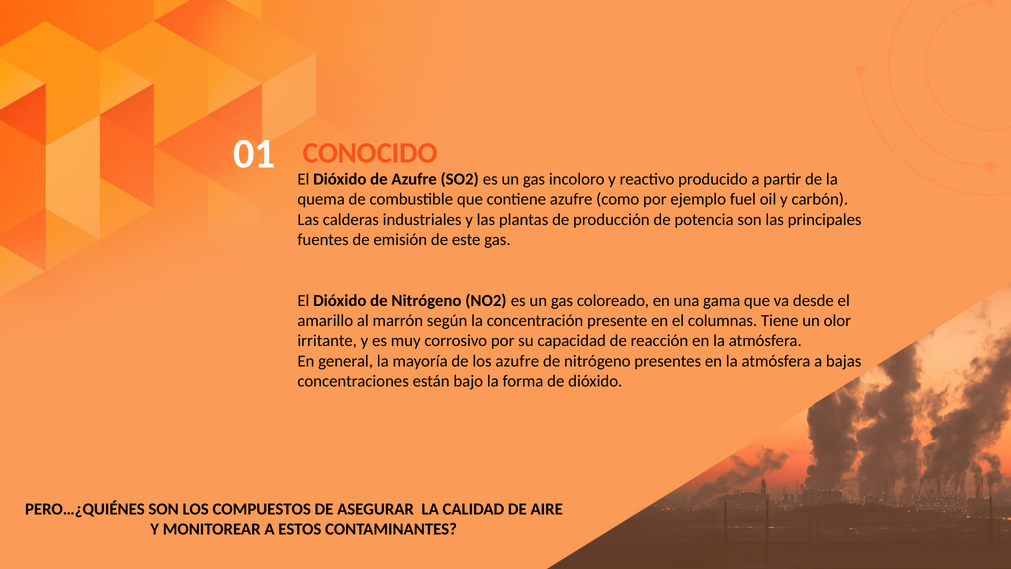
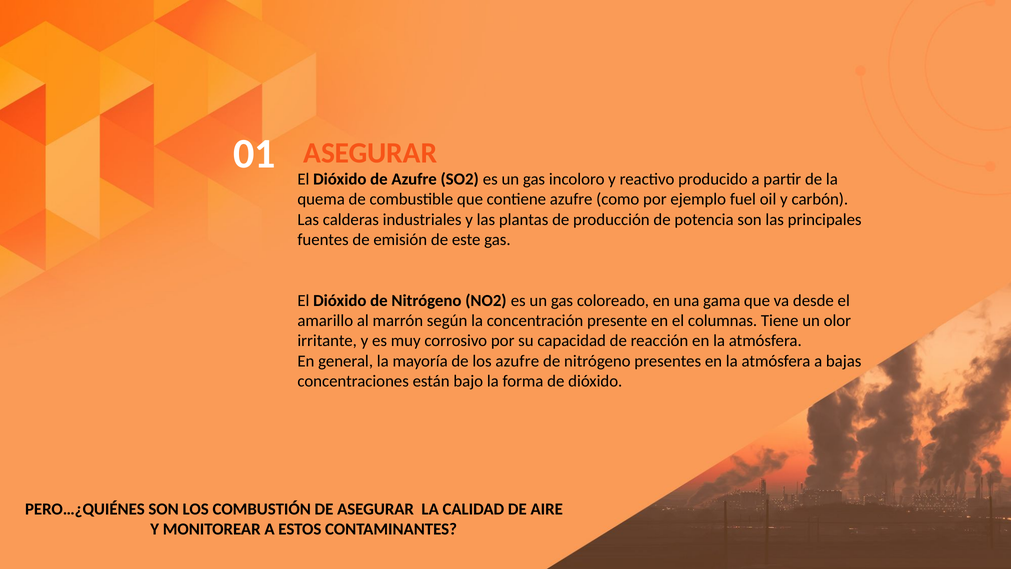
CONOCIDO at (370, 153): CONOCIDO -> ASEGURAR
COMPUESTOS: COMPUESTOS -> COMBUSTIÓN
